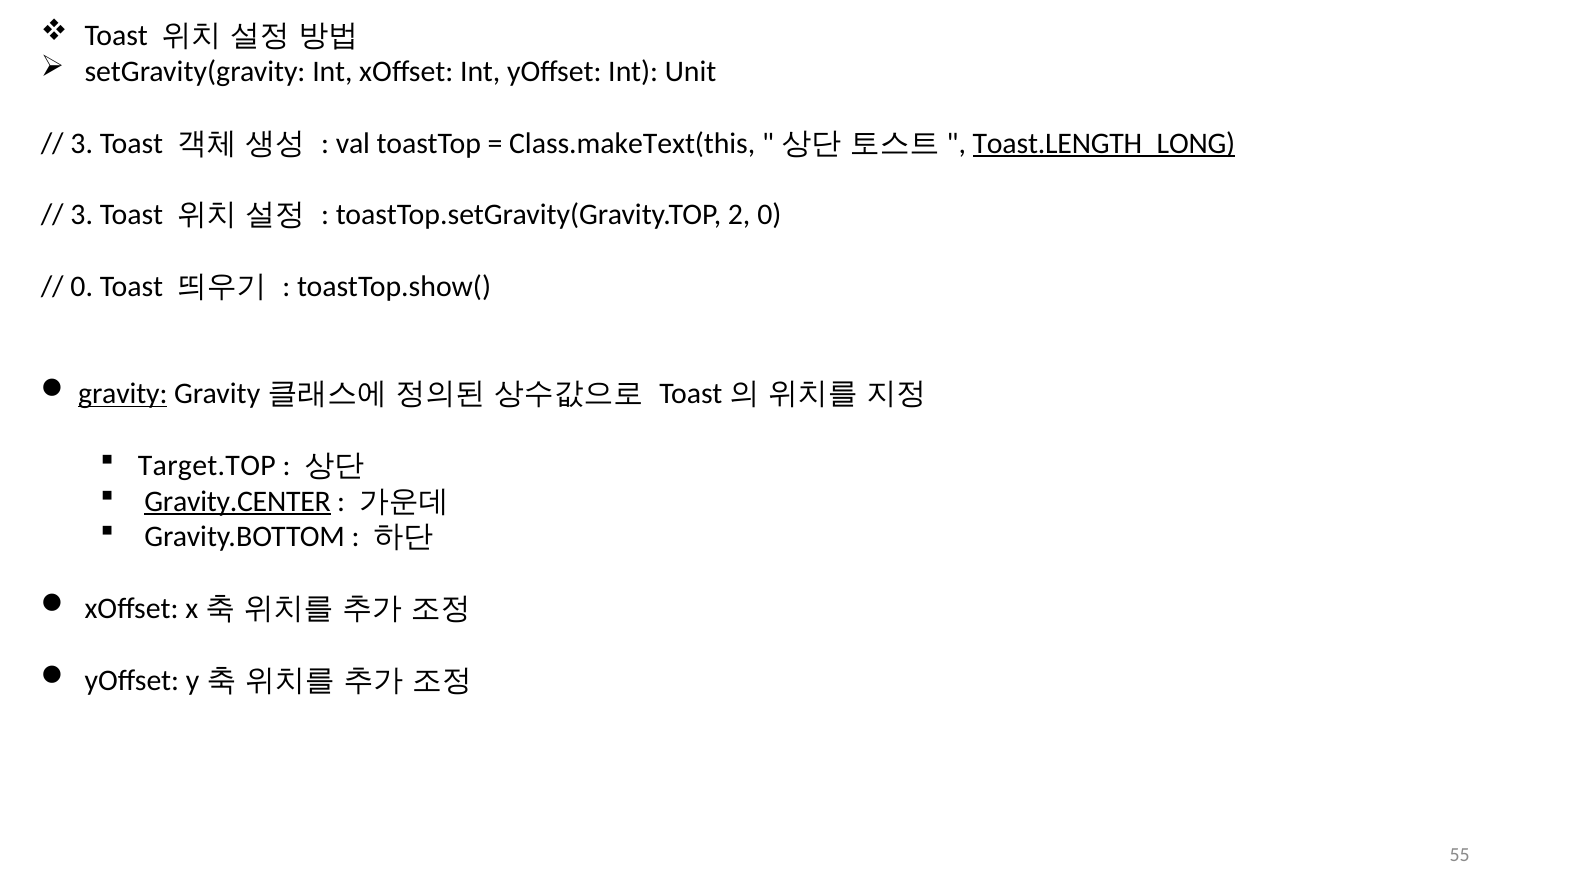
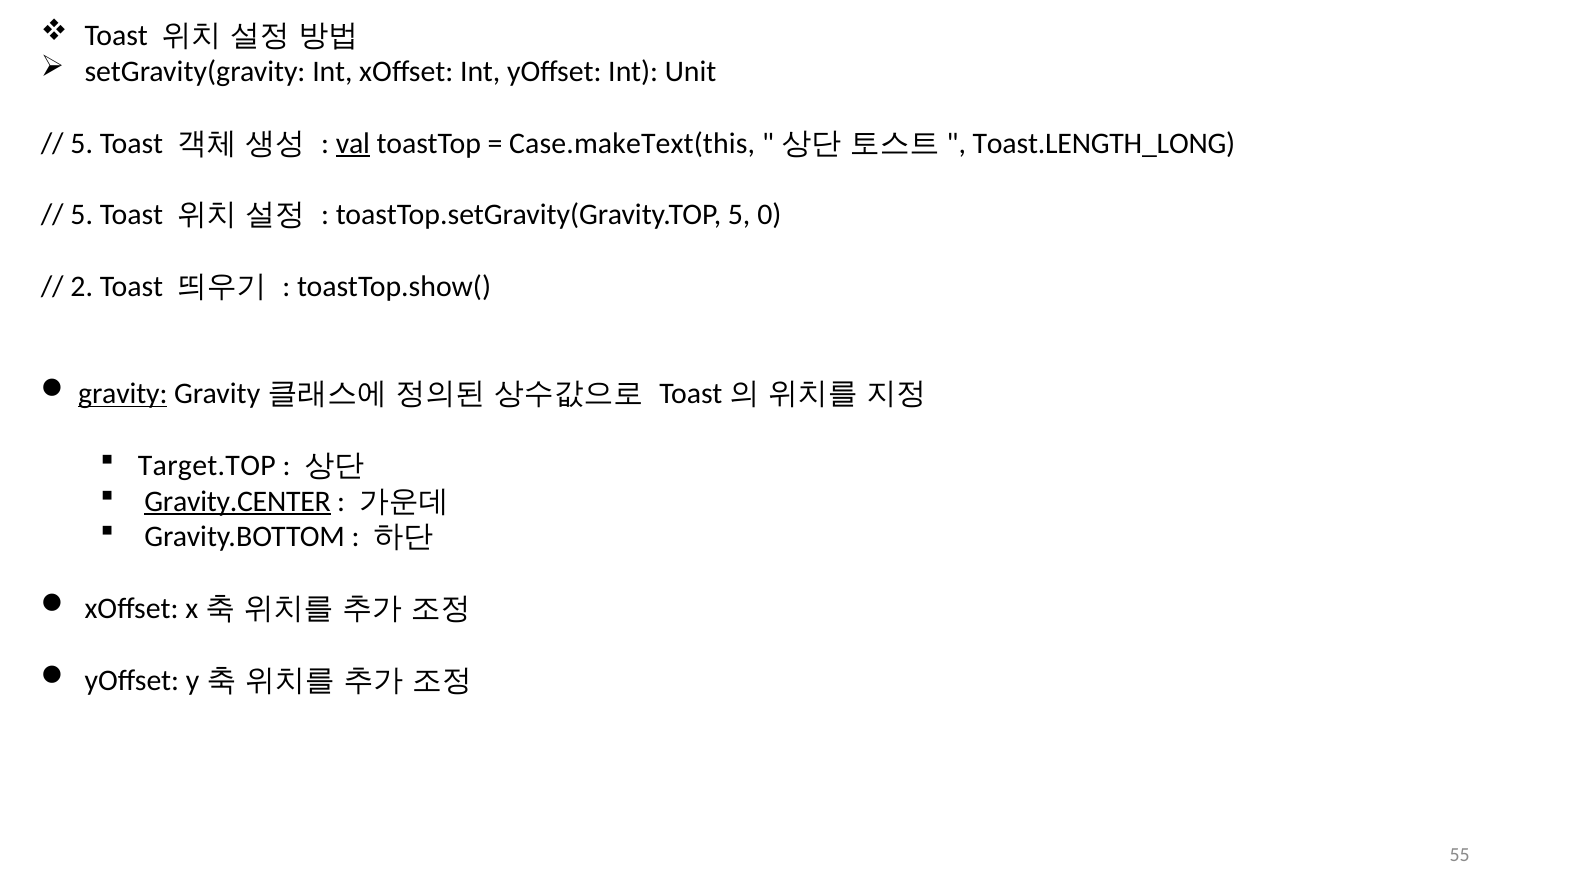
3 at (82, 143): 3 -> 5
val underline: none -> present
Class.makeText(this: Class.makeText(this -> Case.makeText(this
Toast.LENGTH_LONG underline: present -> none
3 at (82, 215): 3 -> 5
toastTop.setGravity(Gravity.TOP 2: 2 -> 5
0 at (82, 286): 0 -> 2
